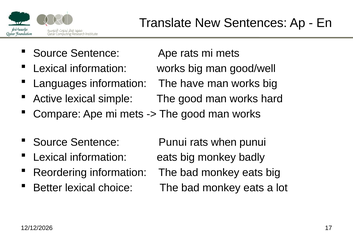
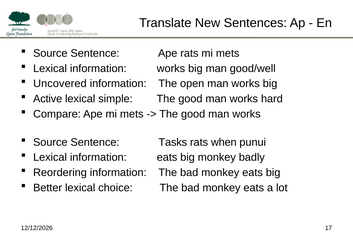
Languages: Languages -> Uncovered
have: have -> open
Sentence Punui: Punui -> Tasks
